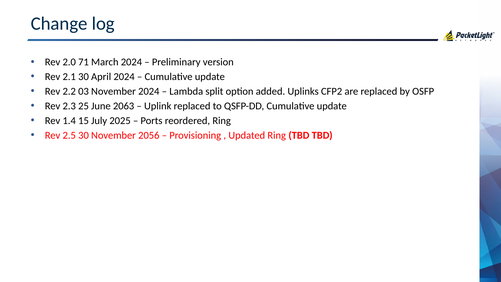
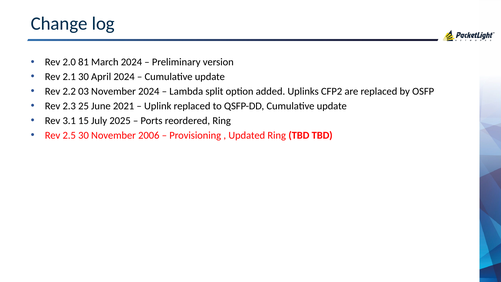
71: 71 -> 81
2063: 2063 -> 2021
1.4: 1.4 -> 3.1
2056: 2056 -> 2006
